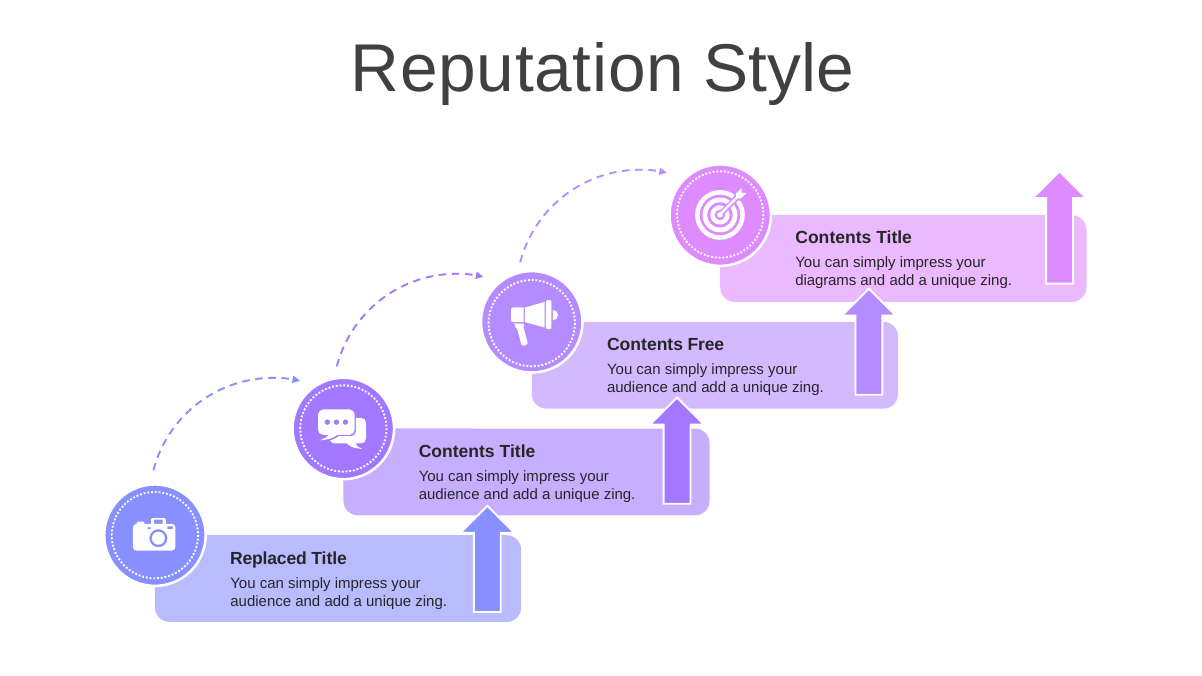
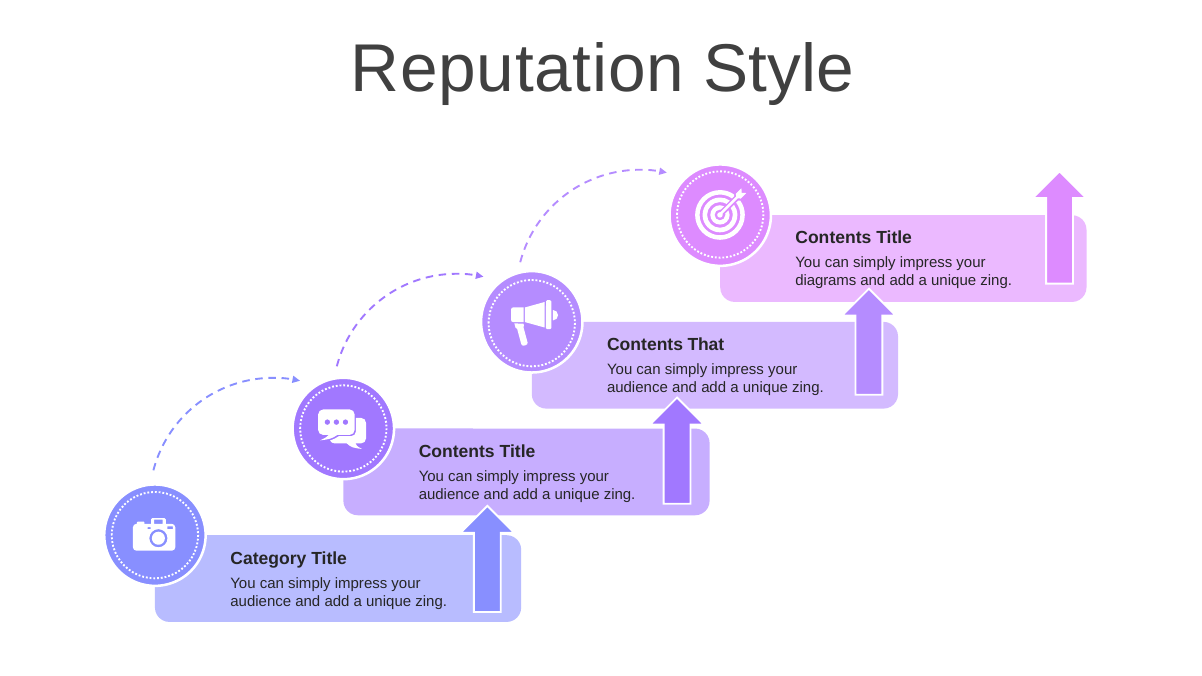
Free: Free -> That
Replaced: Replaced -> Category
